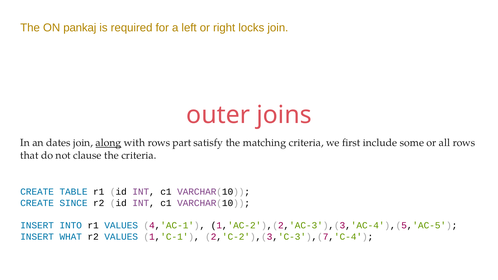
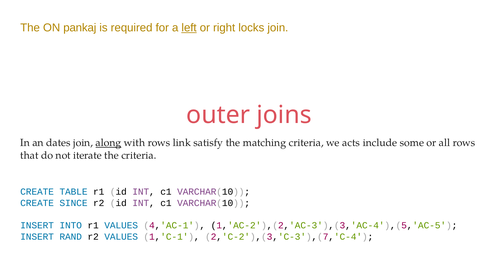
left underline: none -> present
part: part -> link
first: first -> acts
clause: clause -> iterate
WHAT: WHAT -> RAND
